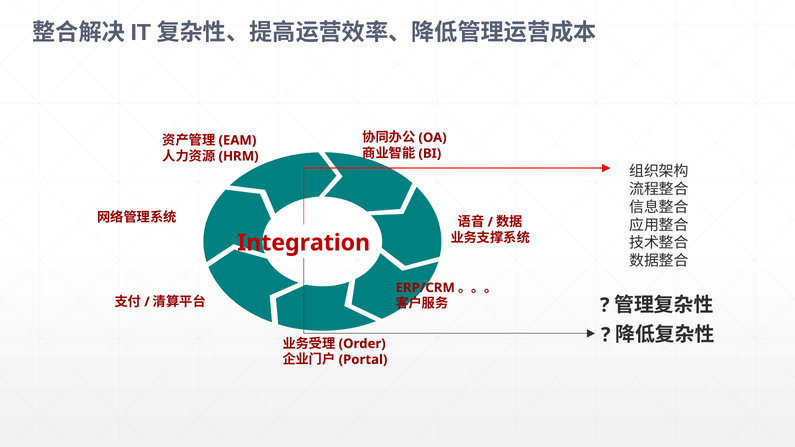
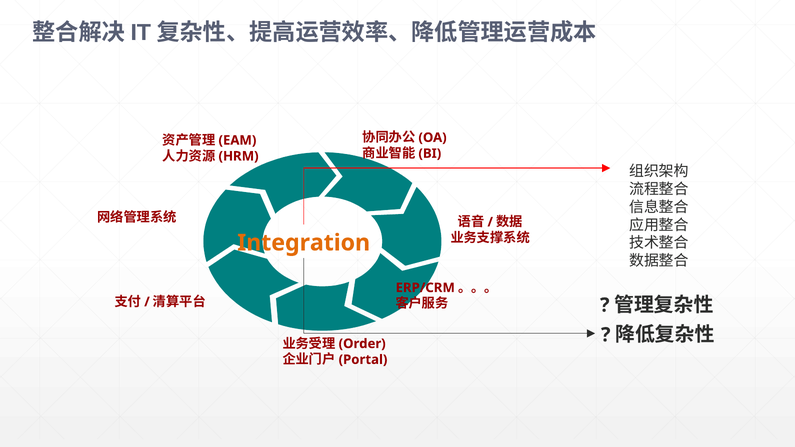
Integration colour: red -> orange
